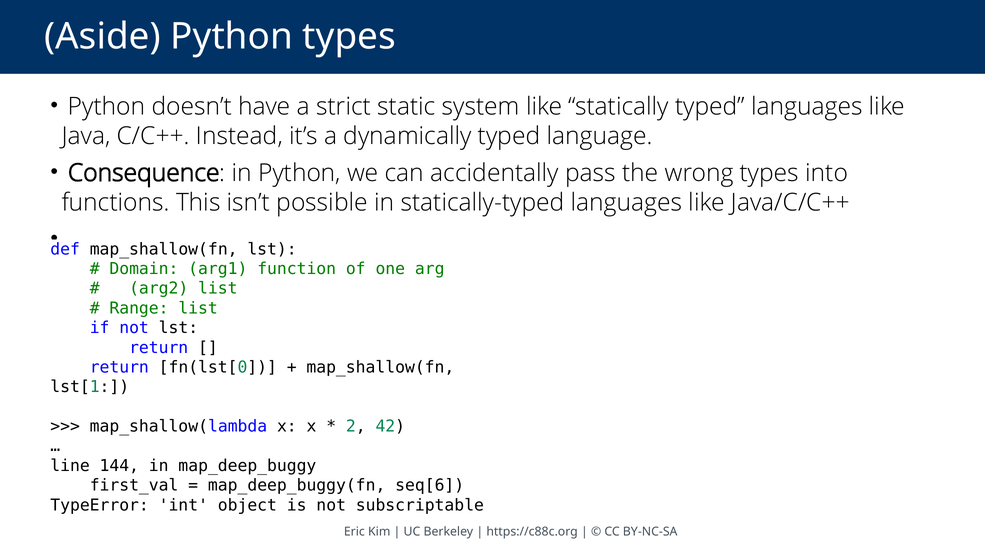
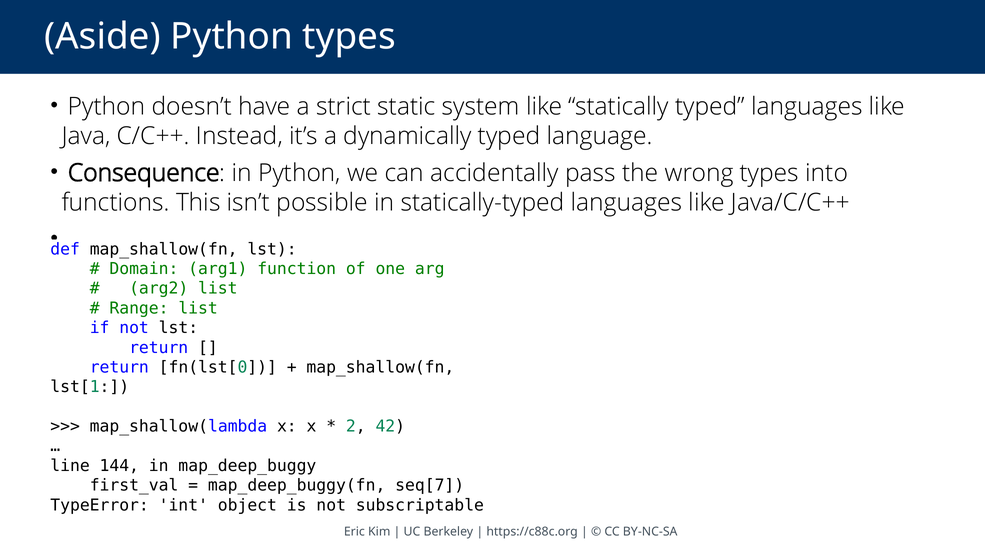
seq[6: seq[6 -> seq[7
